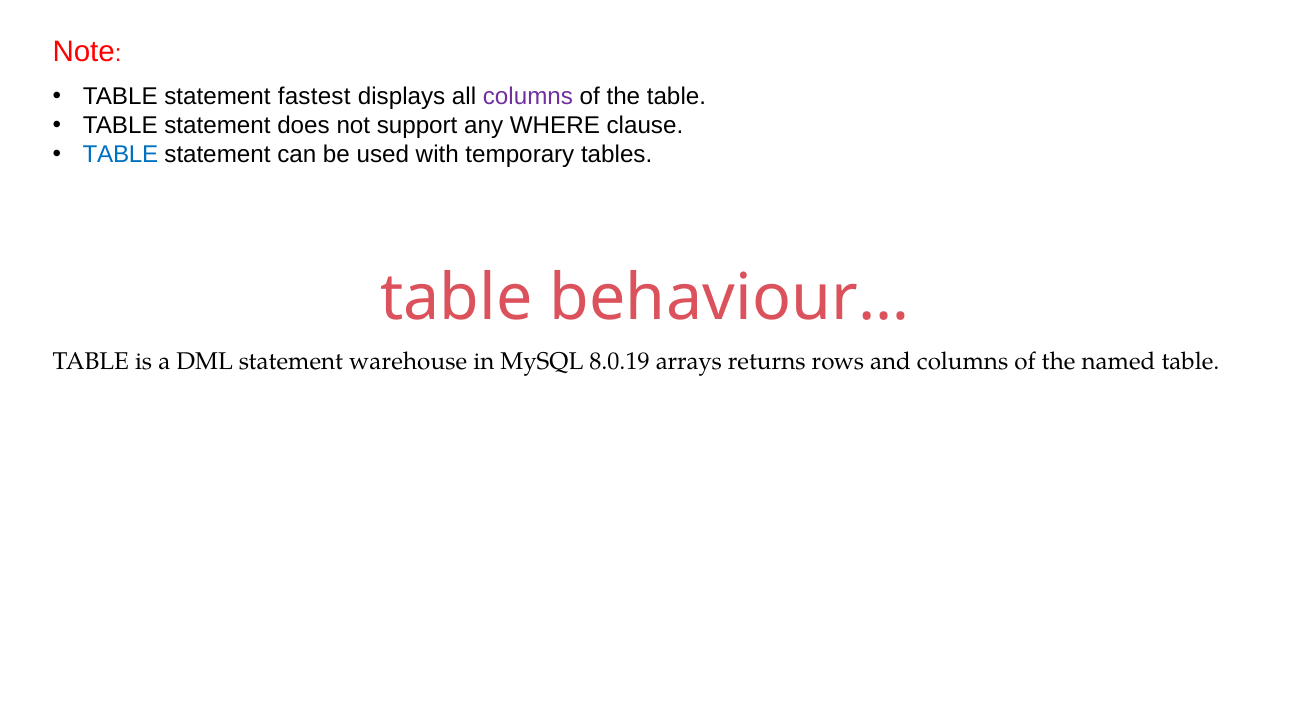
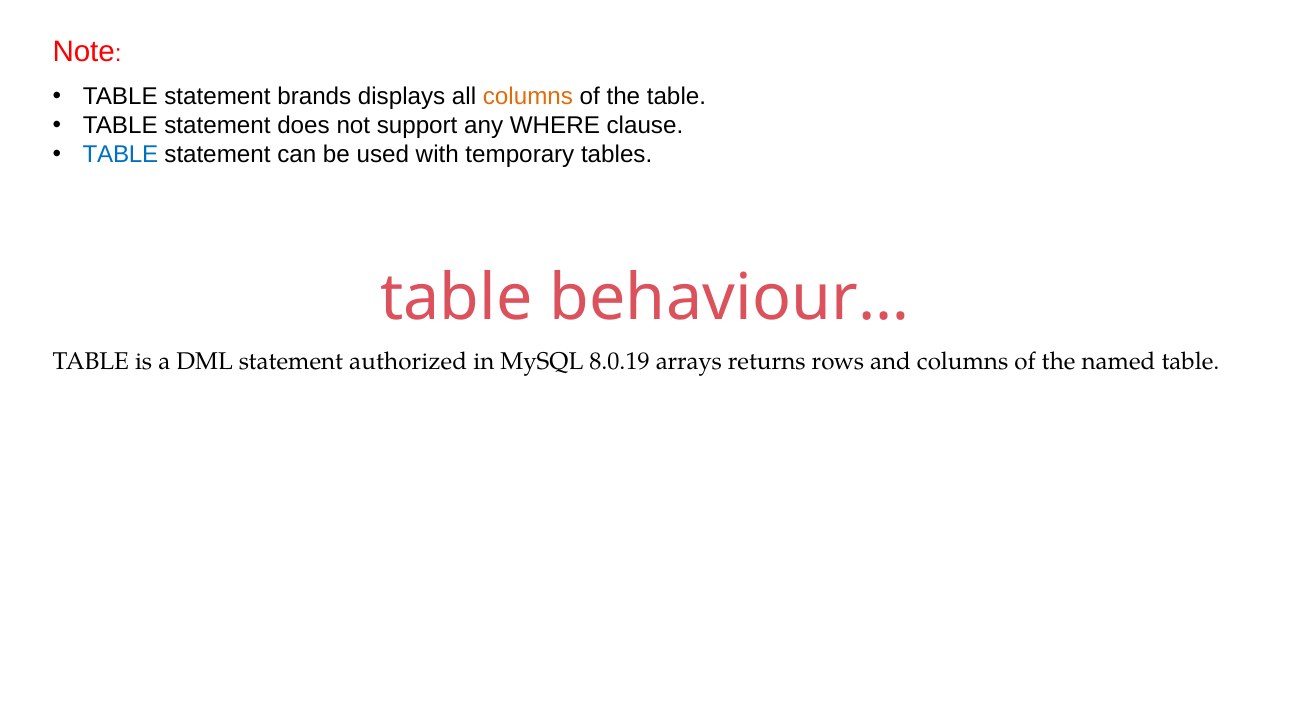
fastest: fastest -> brands
columns at (528, 97) colour: purple -> orange
warehouse: warehouse -> authorized
